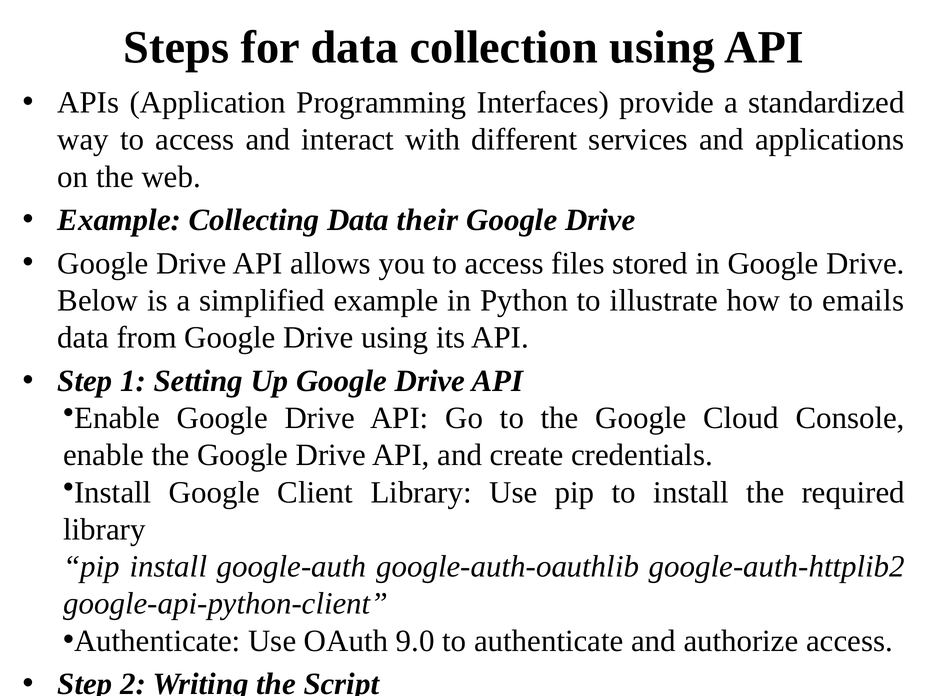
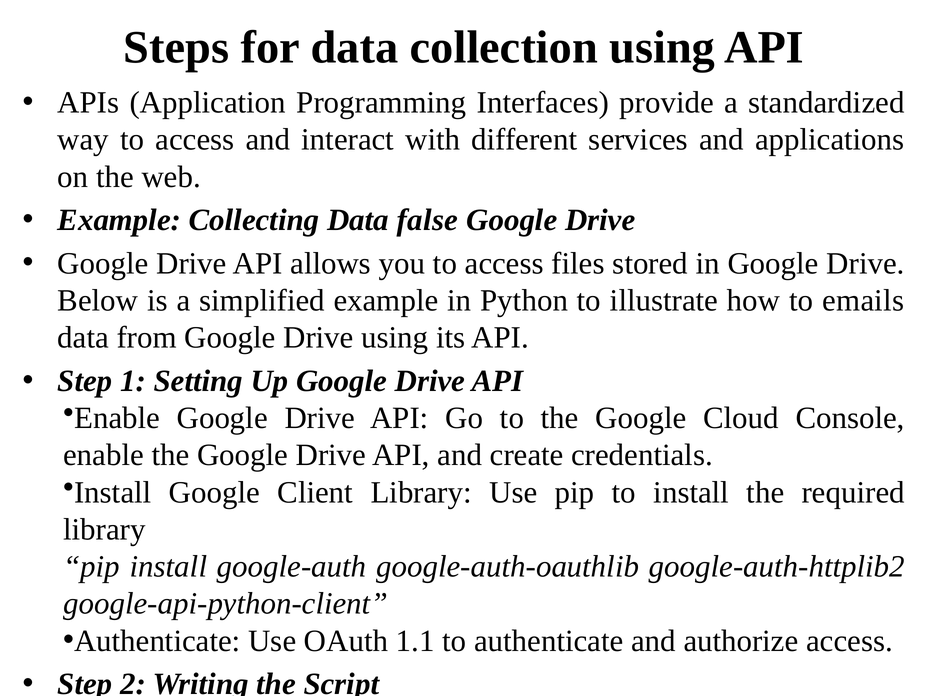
their: their -> false
9.0: 9.0 -> 1.1
